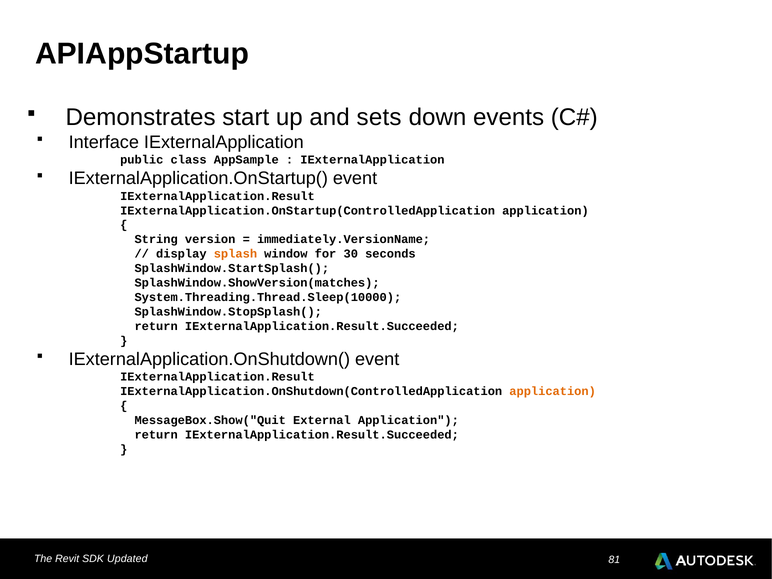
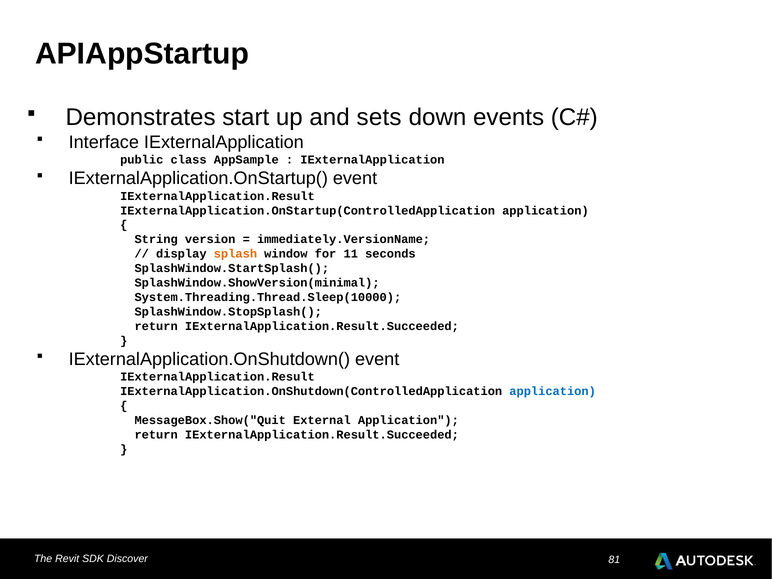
30: 30 -> 11
SplashWindow.ShowVersion(matches: SplashWindow.ShowVersion(matches -> SplashWindow.ShowVersion(minimal
application at (553, 391) colour: orange -> blue
Updated: Updated -> Discover
